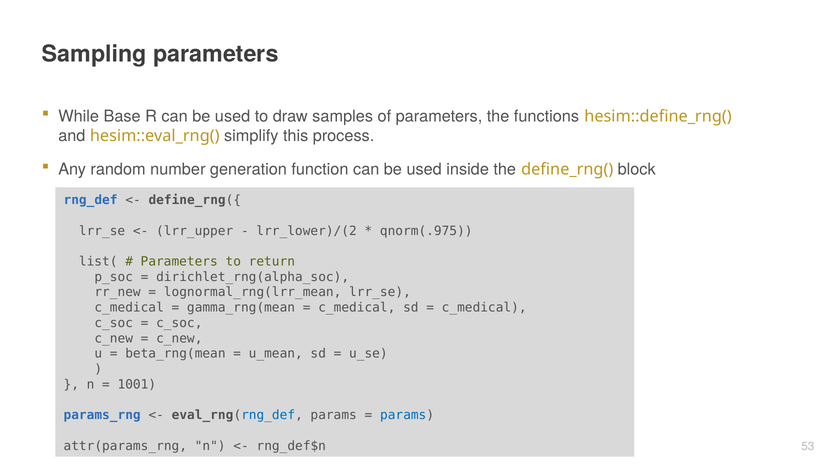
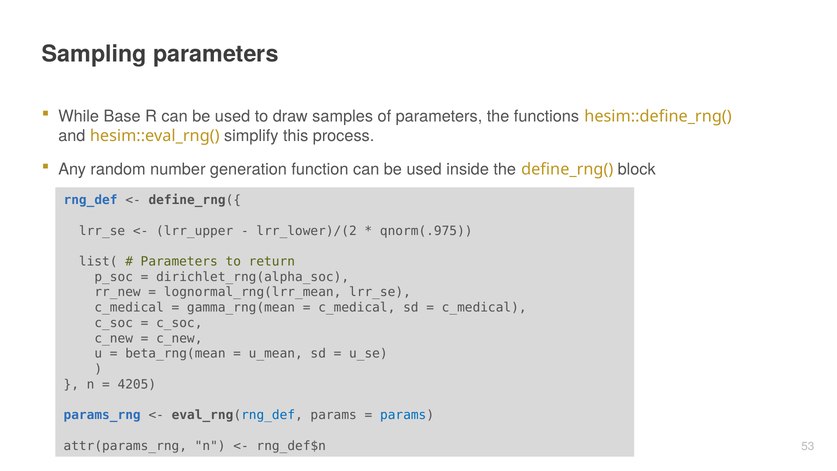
1001: 1001 -> 4205
